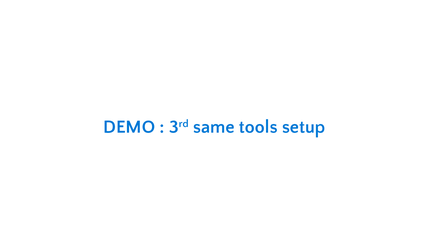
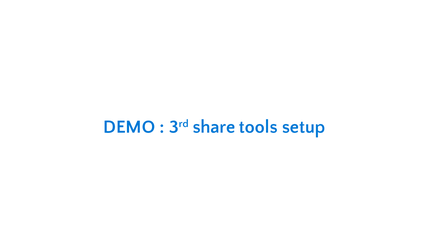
same: same -> share
